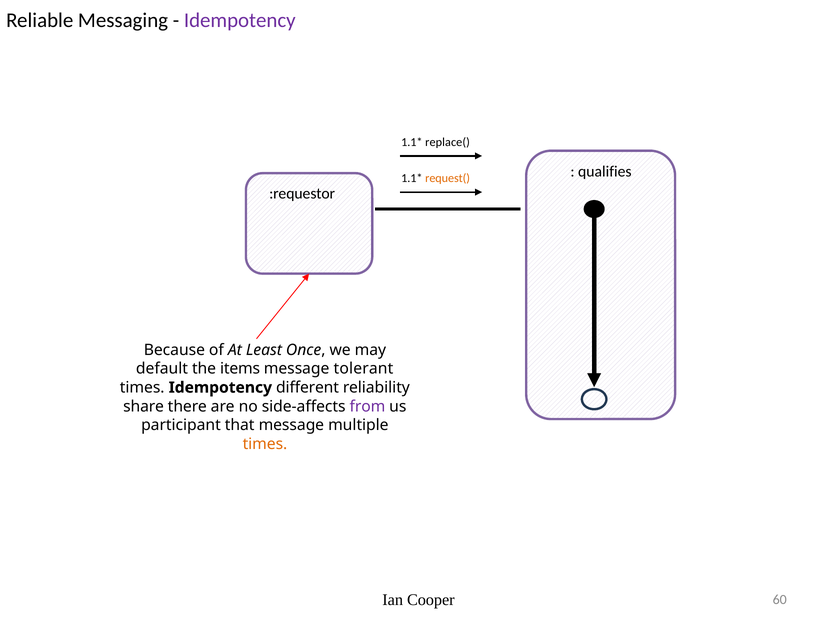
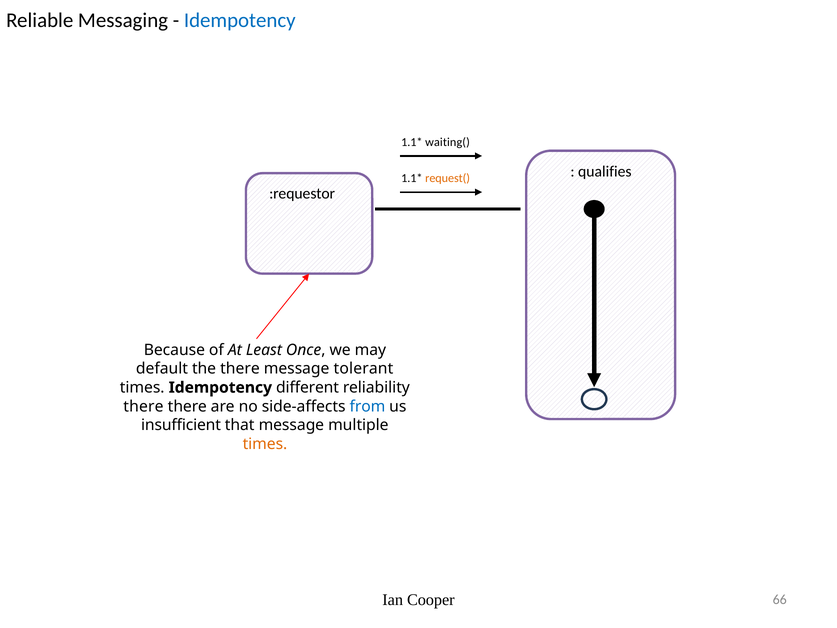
Idempotency at (240, 20) colour: purple -> blue
replace(: replace( -> waiting(
the items: items -> there
share at (144, 406): share -> there
from colour: purple -> blue
participant: participant -> insufficient
60: 60 -> 66
